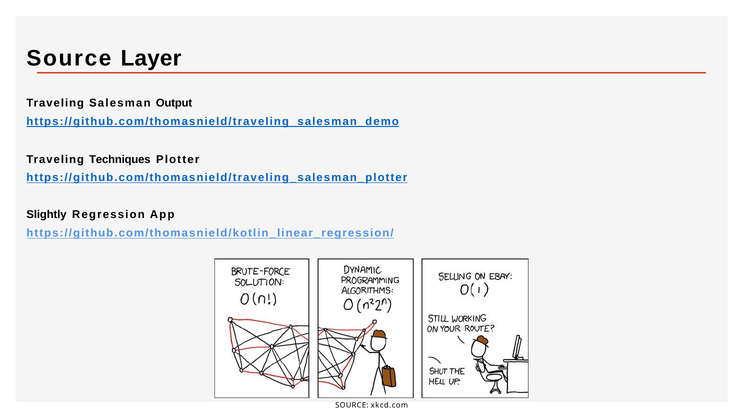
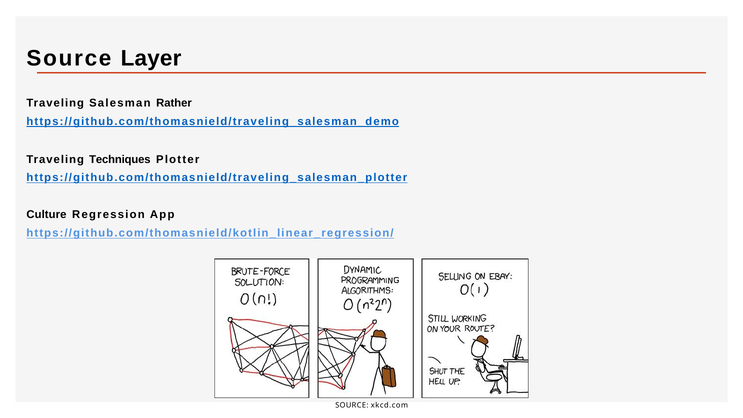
Output: Output -> Rather
Slightly: Slightly -> Culture
